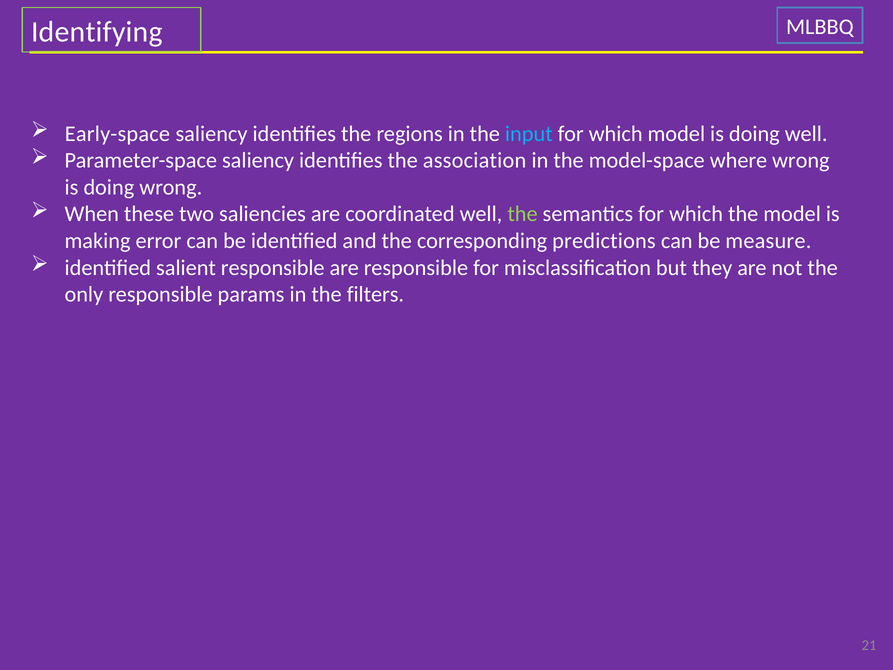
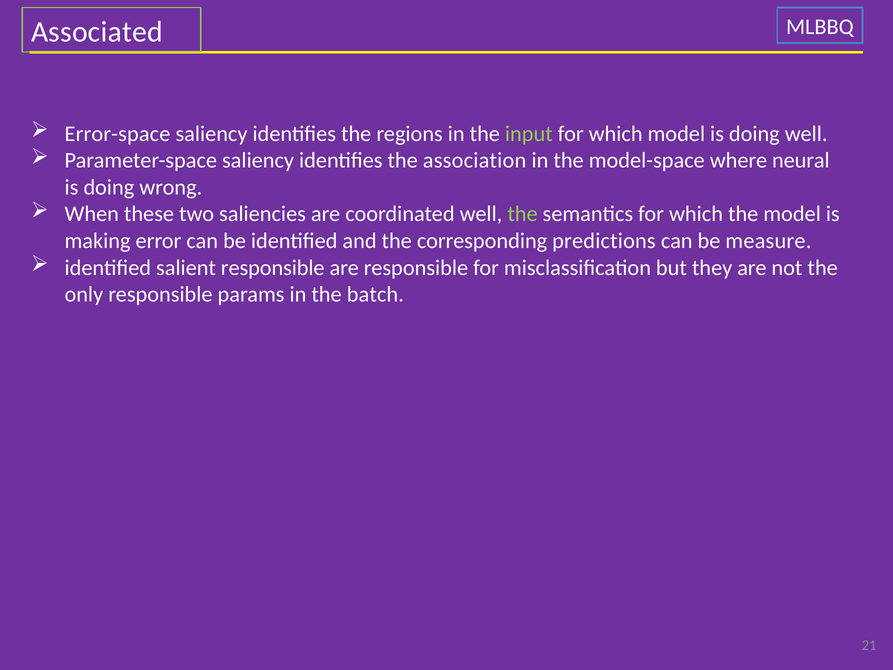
Identifying: Identifying -> Associated
Early-space: Early-space -> Error-space
input colour: light blue -> light green
where wrong: wrong -> neural
filters: filters -> batch
